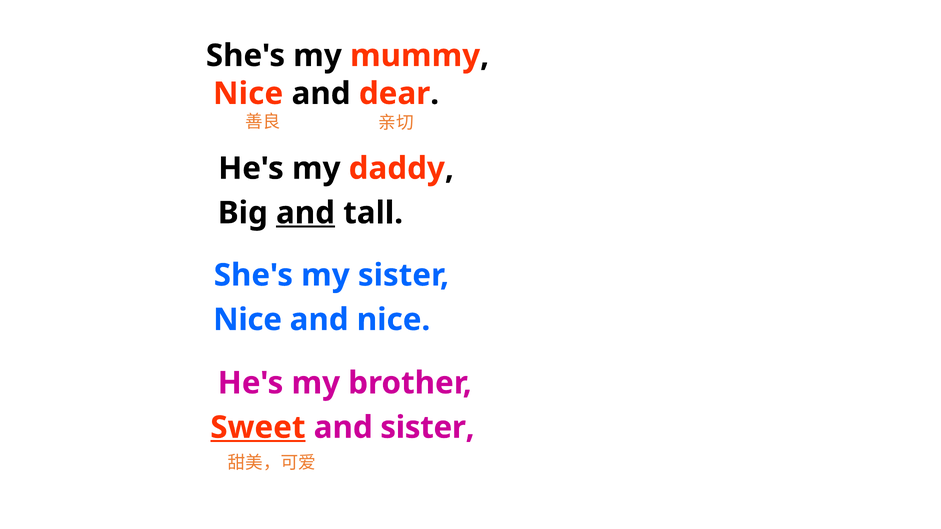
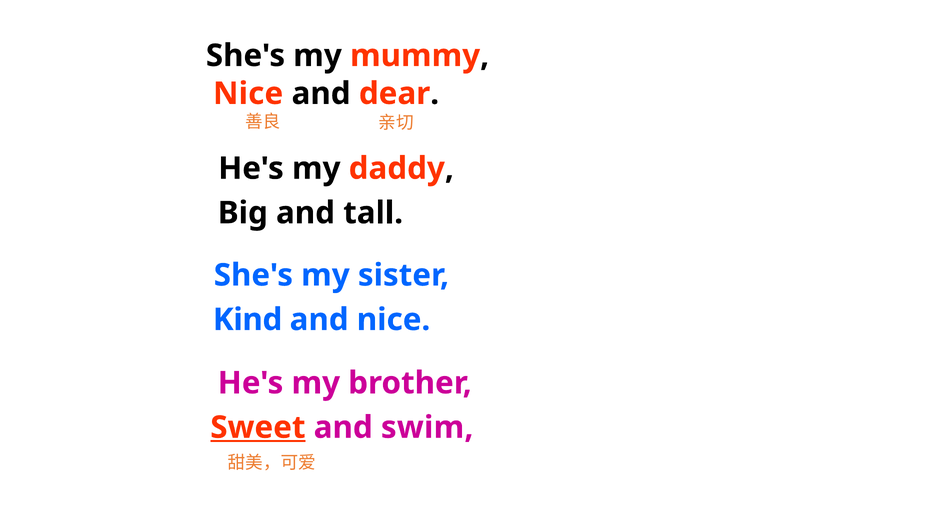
and at (306, 213) underline: present -> none
Nice at (248, 320): Nice -> Kind
and sister: sister -> swim
